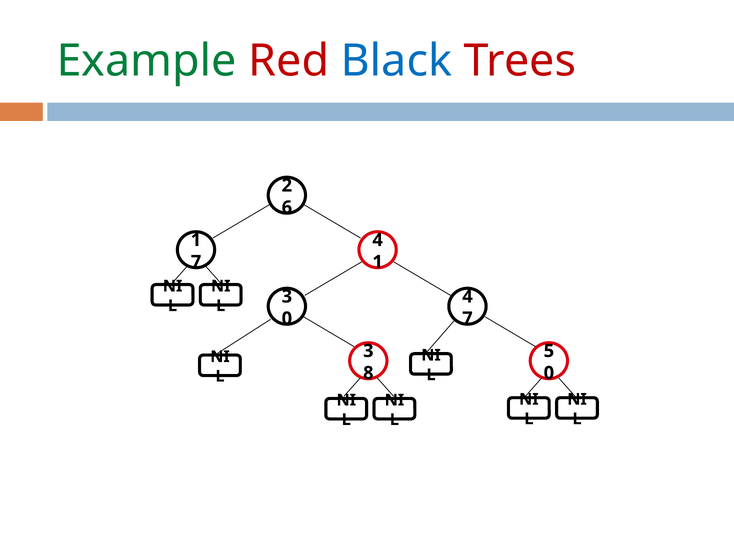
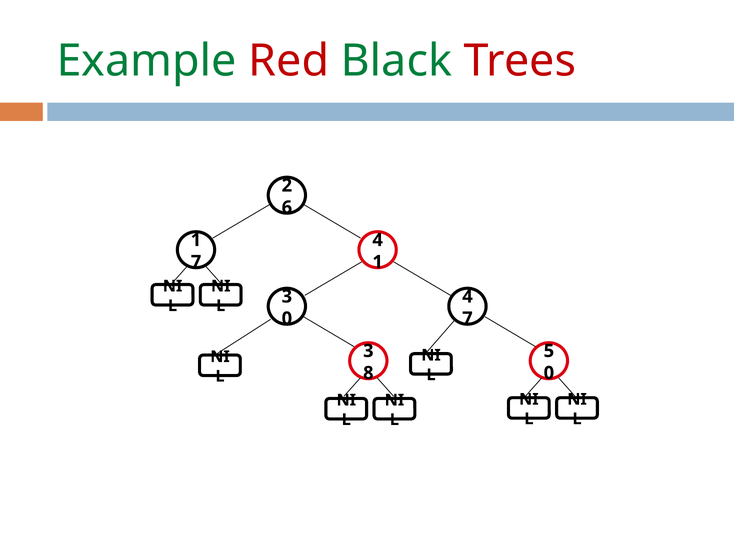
Black colour: blue -> green
